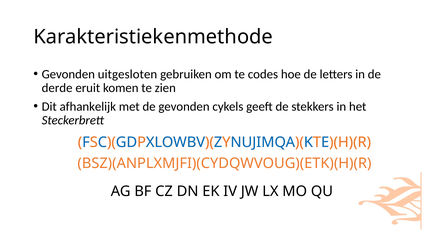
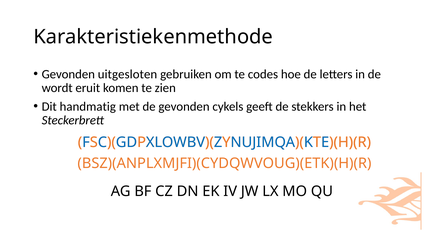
derde: derde -> wordt
afhankelijk: afhankelijk -> handmatig
